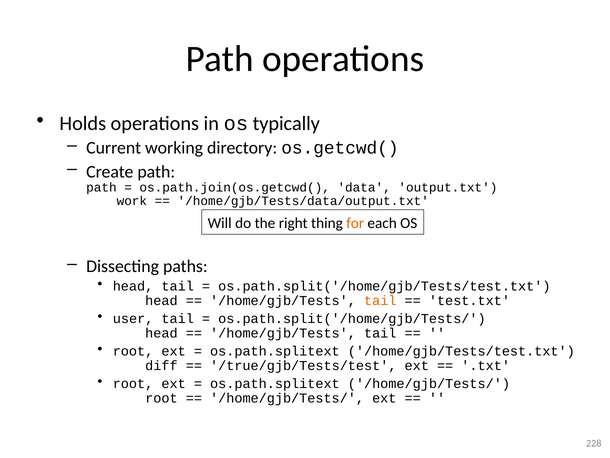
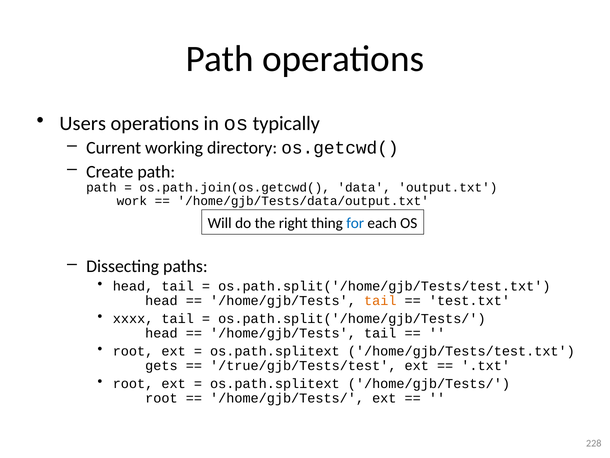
Holds: Holds -> Users
for colour: orange -> blue
user: user -> xxxx
diff: diff -> gets
